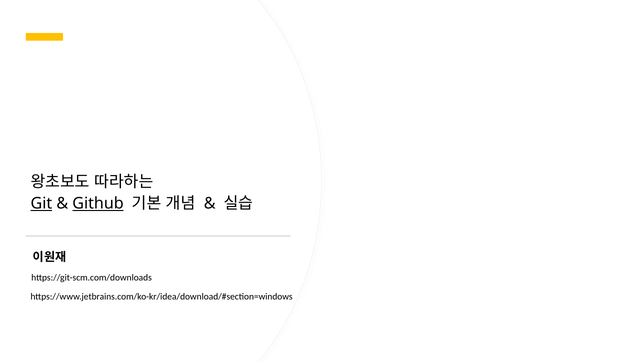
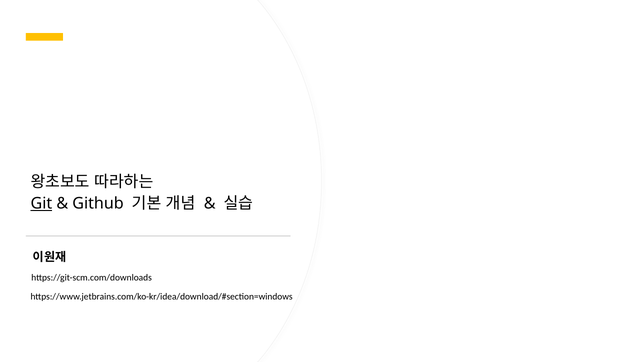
Github underline: present -> none
